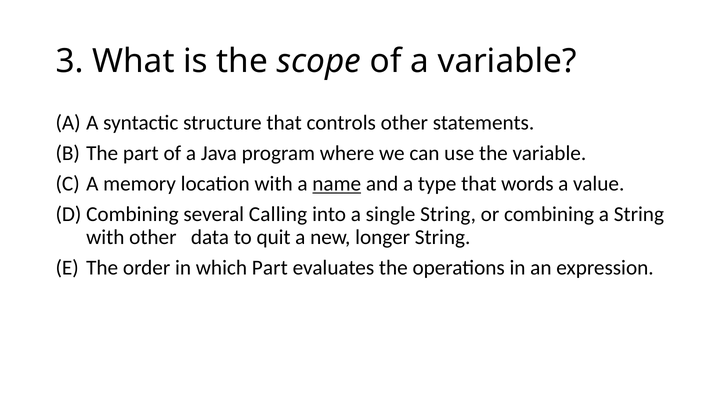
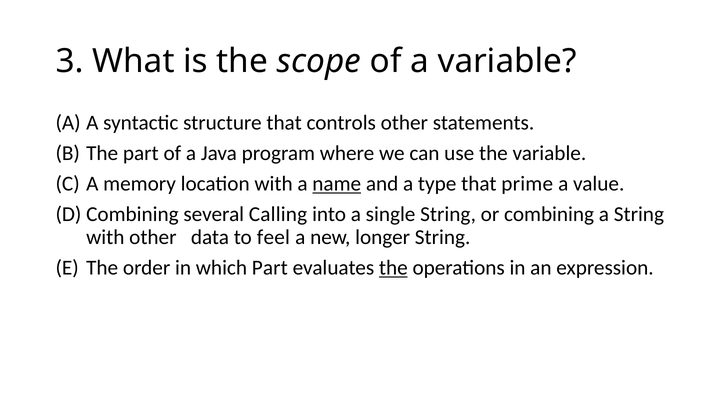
words: words -> prime
quit: quit -> feel
the at (393, 268) underline: none -> present
